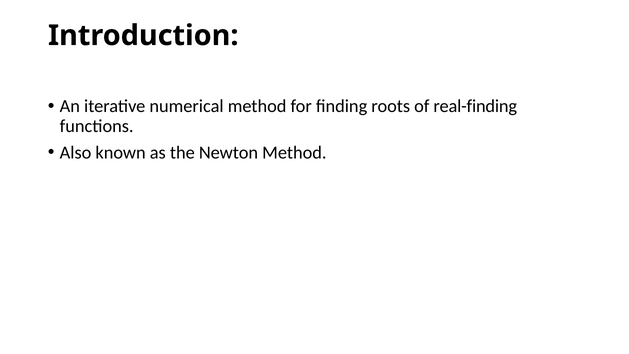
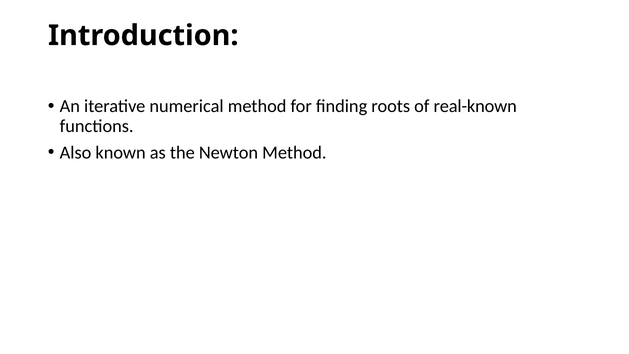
real-finding: real-finding -> real-known
